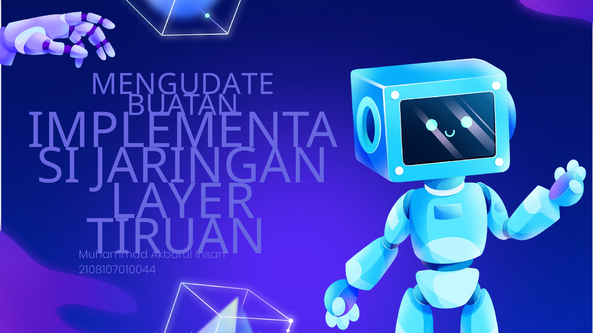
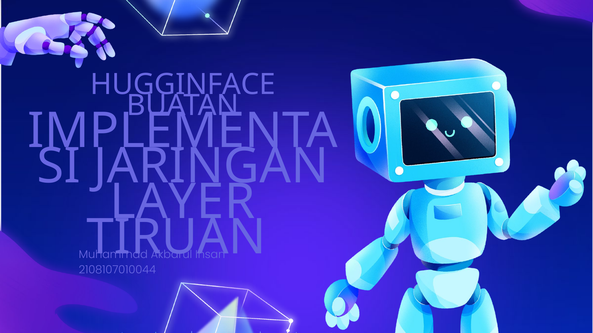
MENGUDATE: MENGUDATE -> HUGGINFACE
